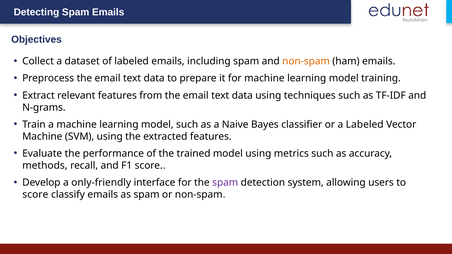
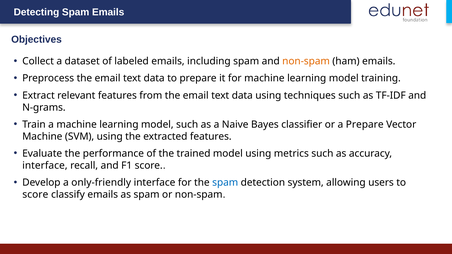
a Labeled: Labeled -> Prepare
methods at (45, 166): methods -> interface
spam at (225, 183) colour: purple -> blue
